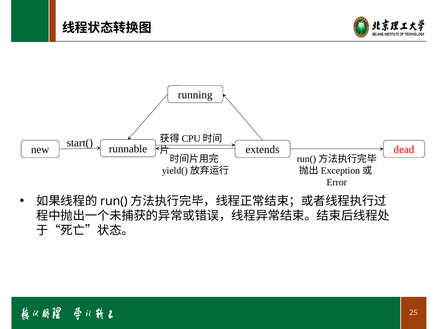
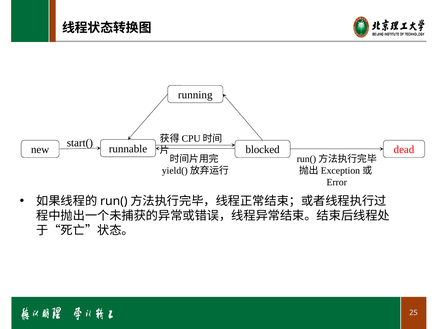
extends: extends -> blocked
